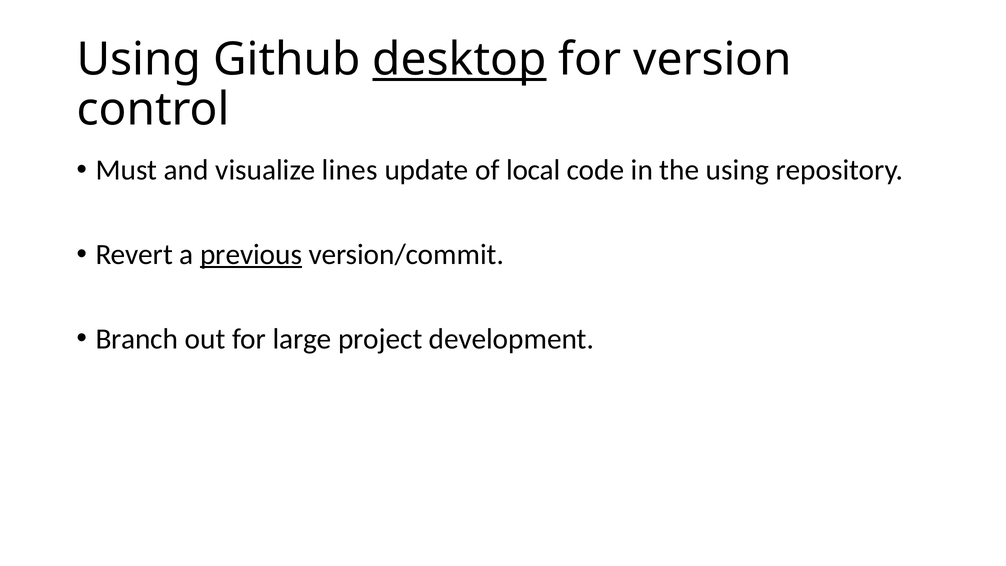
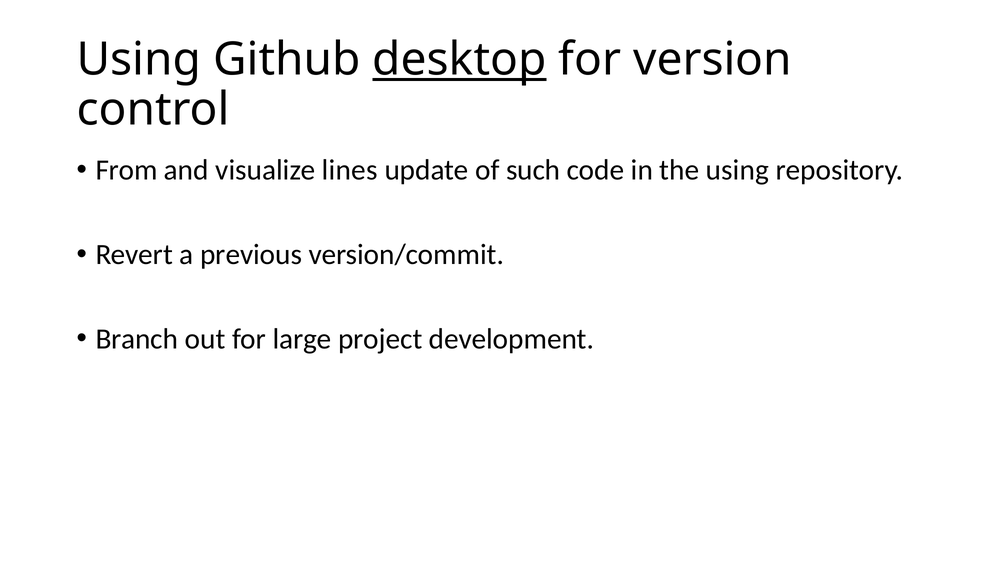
Must: Must -> From
local: local -> such
previous underline: present -> none
